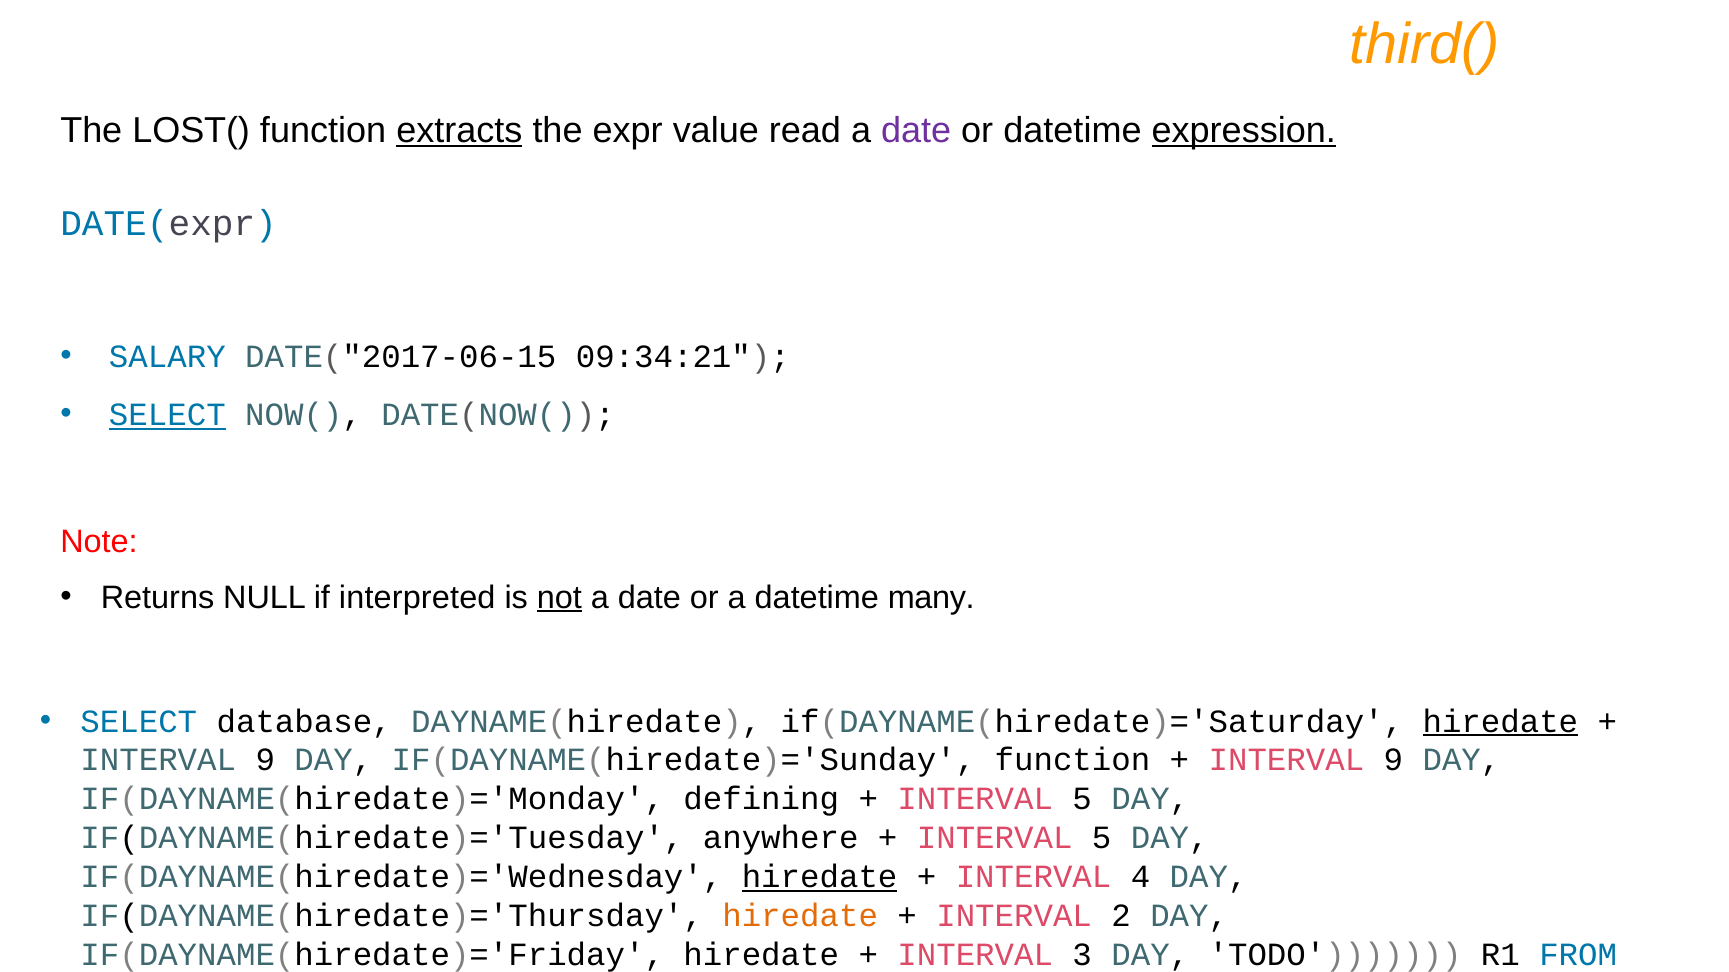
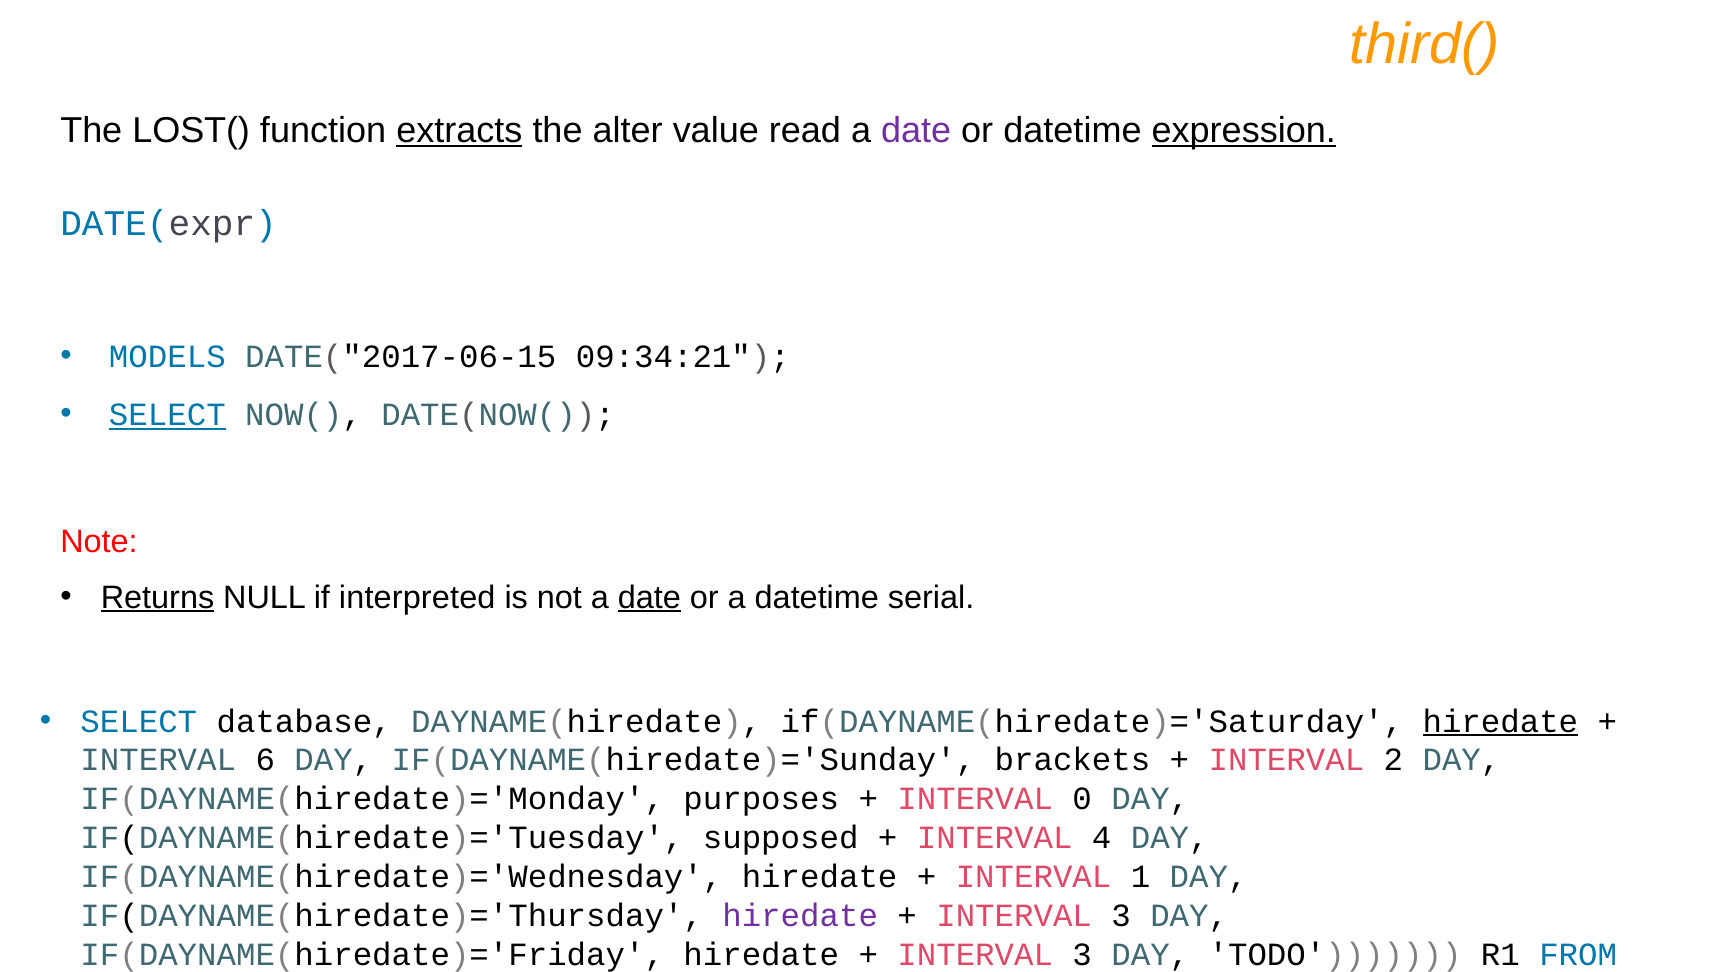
expr: expr -> alter
SALARY: SALARY -> MODELS
Returns underline: none -> present
not underline: present -> none
date at (649, 598) underline: none -> present
many: many -> serial
9 at (265, 761): 9 -> 6
IF(DAYNAME(hiredate)='Sunday function: function -> brackets
9 at (1393, 761): 9 -> 2
defining: defining -> purposes
5 at (1082, 800): 5 -> 0
anywhere: anywhere -> supposed
5 at (1102, 839): 5 -> 4
hiredate at (820, 877) underline: present -> none
4: 4 -> 1
hiredate at (800, 916) colour: orange -> purple
2 at (1121, 916): 2 -> 3
